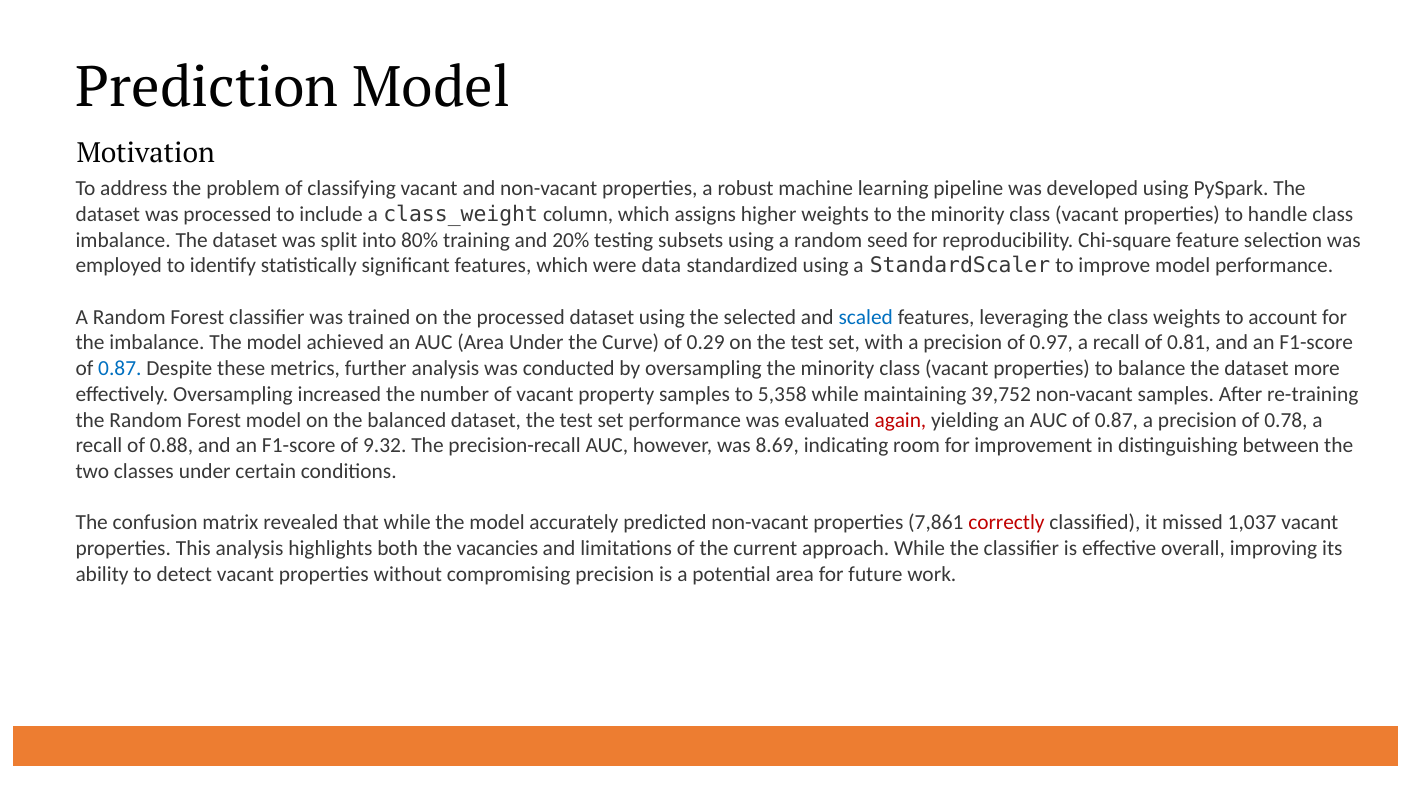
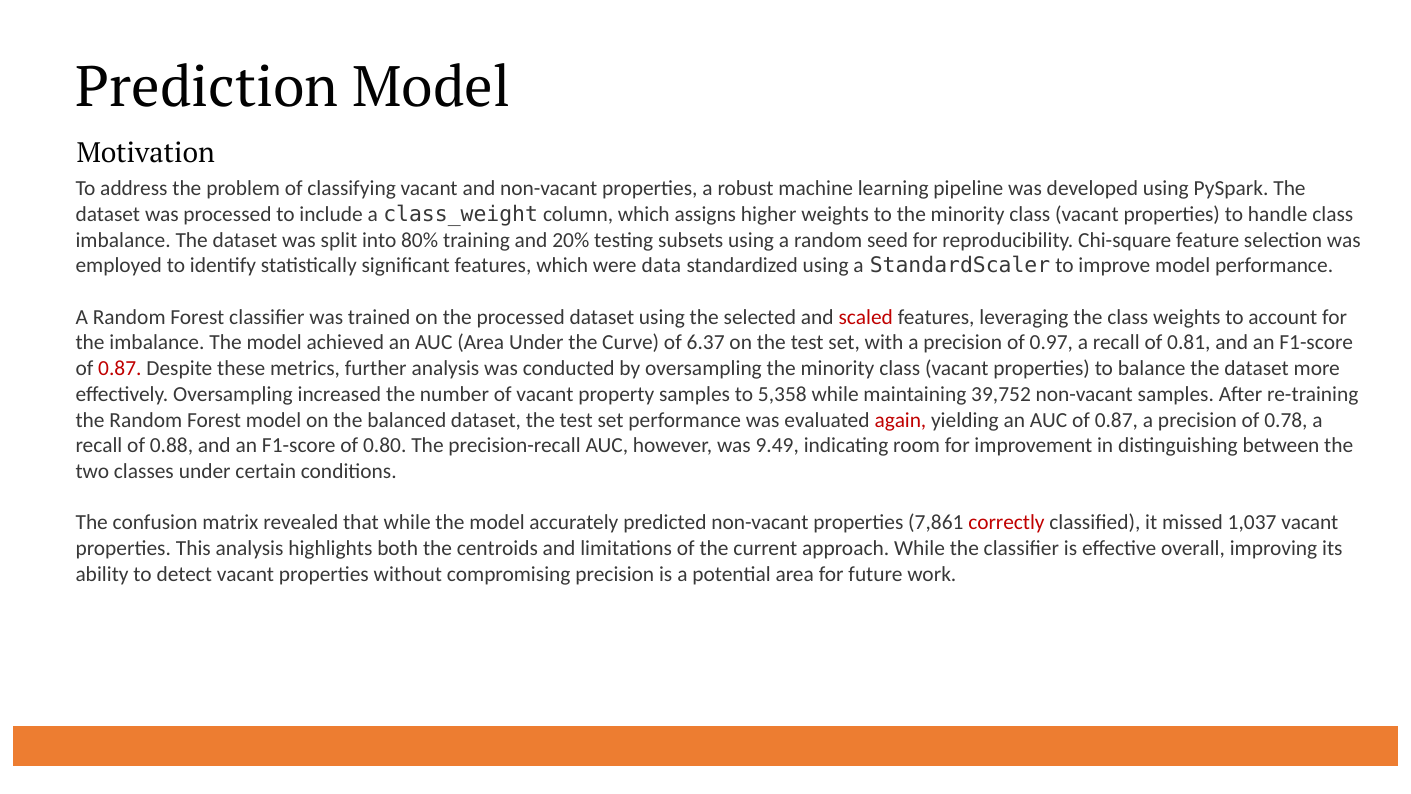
scaled colour: blue -> red
0.29: 0.29 -> 6.37
0.87 at (120, 368) colour: blue -> red
9.32: 9.32 -> 0.80
8.69: 8.69 -> 9.49
vacancies: vacancies -> centroids
